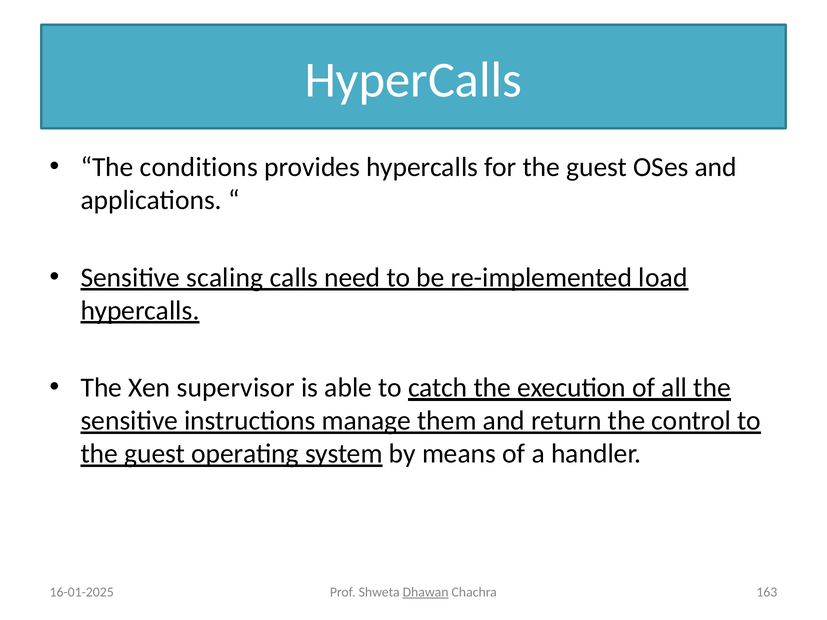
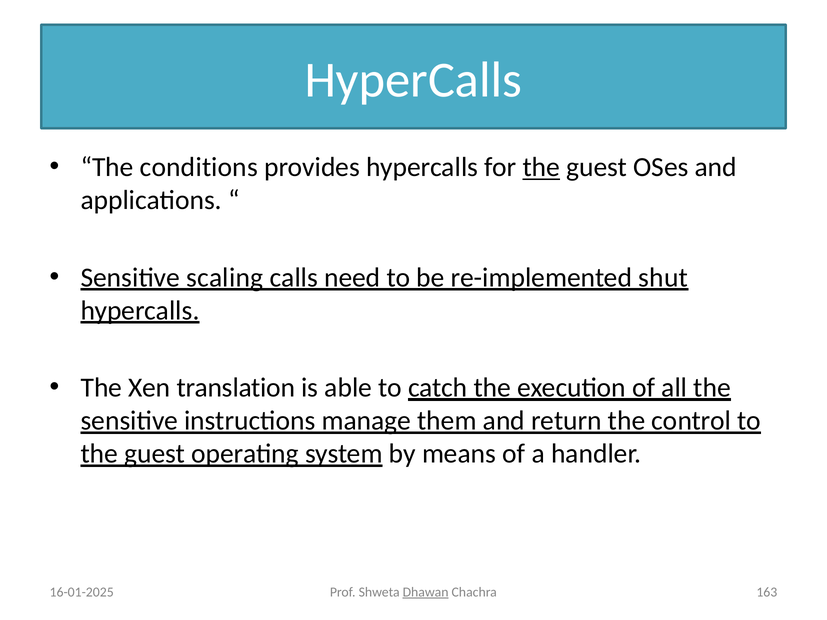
the at (541, 167) underline: none -> present
load: load -> shut
supervisor: supervisor -> translation
